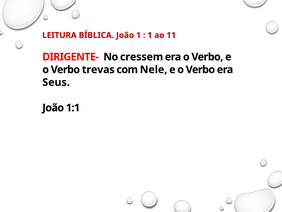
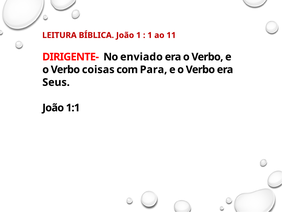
cressem: cressem -> enviado
trevas: trevas -> coisas
Nele: Nele -> Para
